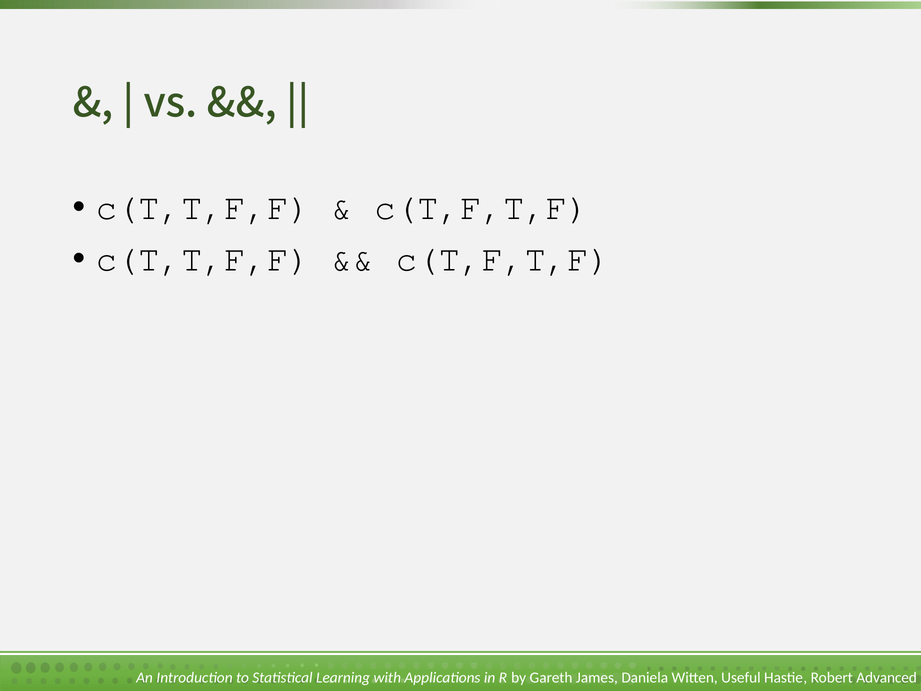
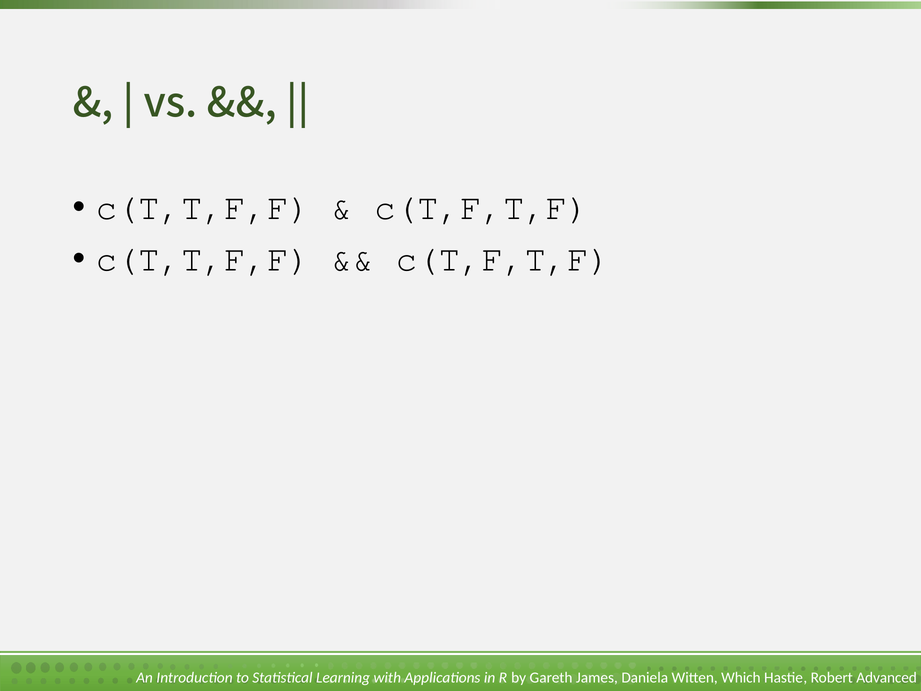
Useful: Useful -> Which
